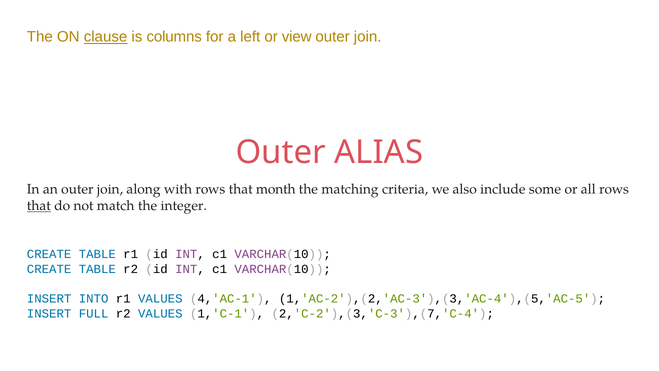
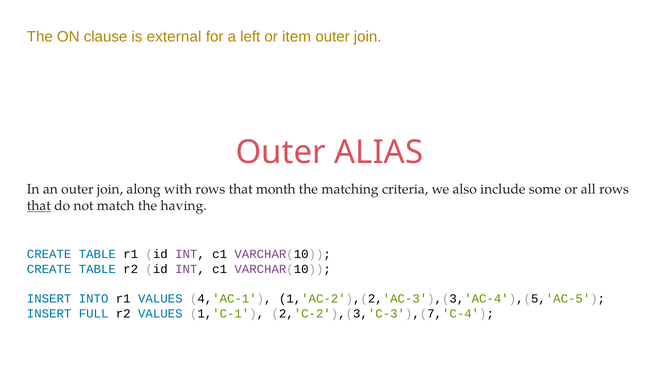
clause underline: present -> none
columns: columns -> external
view: view -> item
integer: integer -> having
